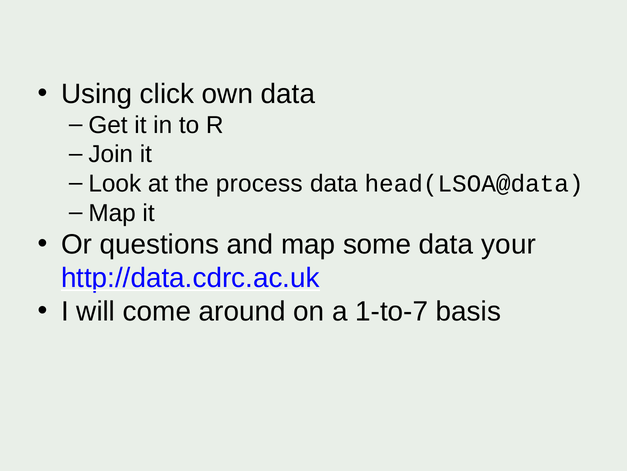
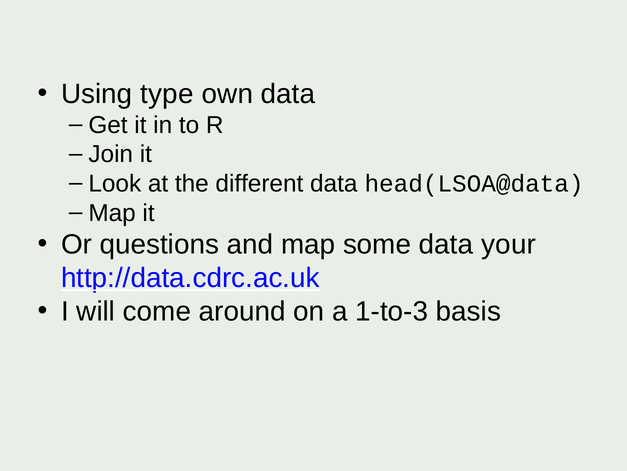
click: click -> type
process: process -> different
1-to-7: 1-to-7 -> 1-to-3
